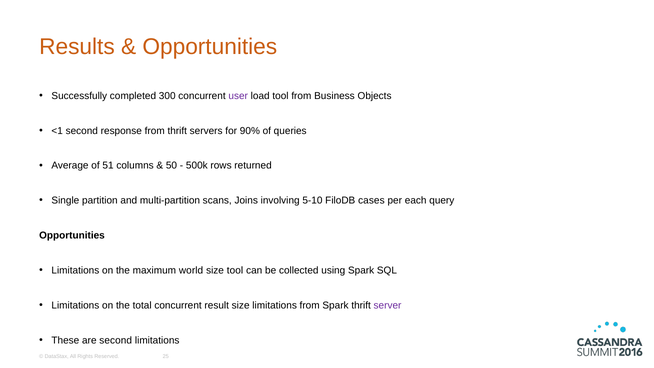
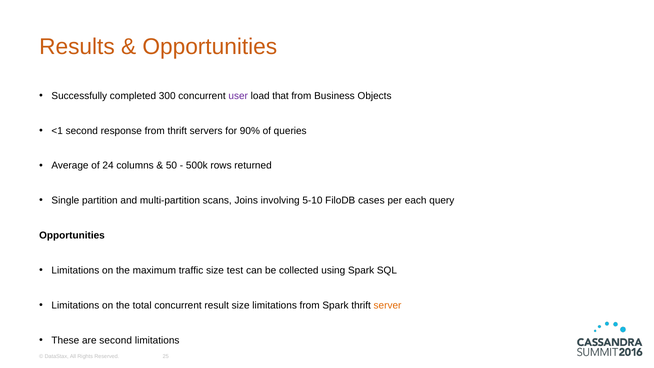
load tool: tool -> that
51: 51 -> 24
world: world -> traffic
size tool: tool -> test
server colour: purple -> orange
